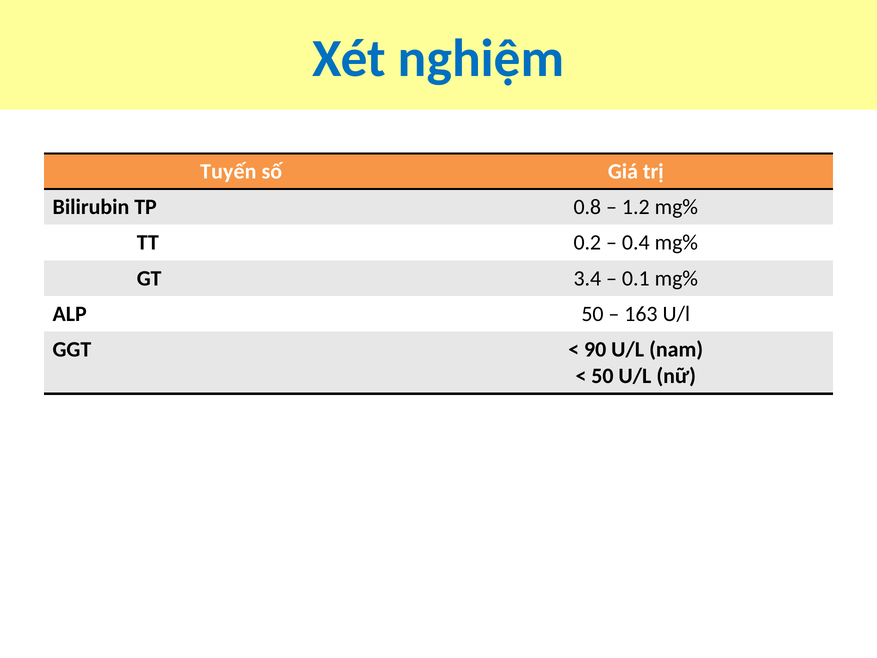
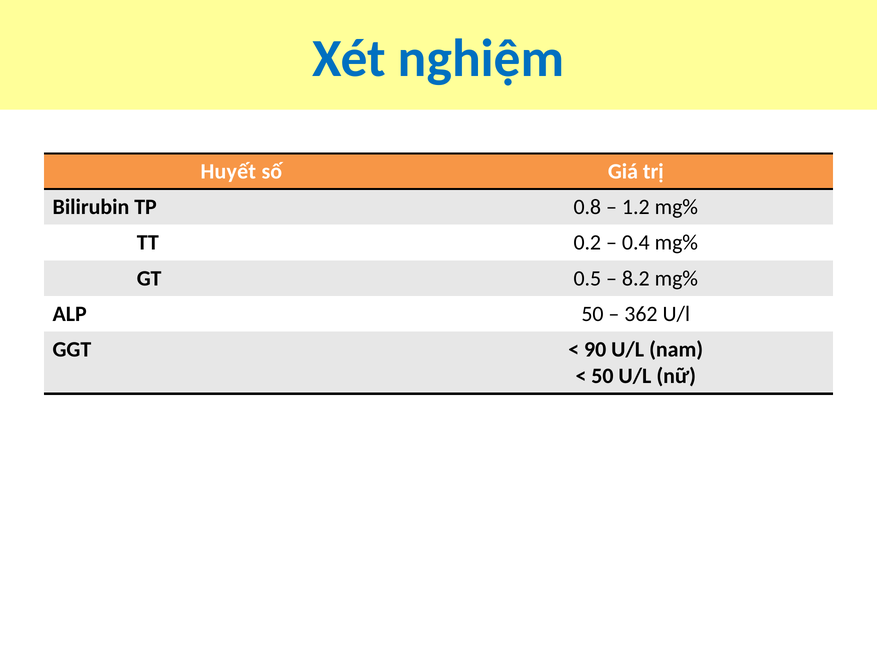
Tuyến: Tuyến -> Huyết
3.4: 3.4 -> 0.5
0.1: 0.1 -> 8.2
163: 163 -> 362
